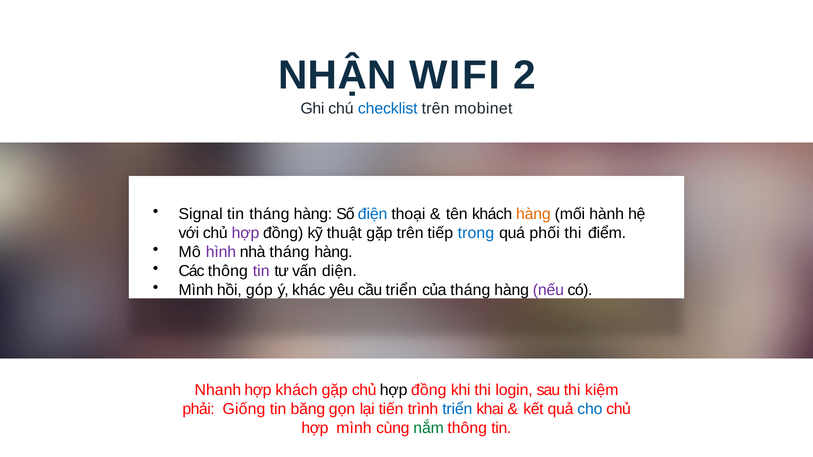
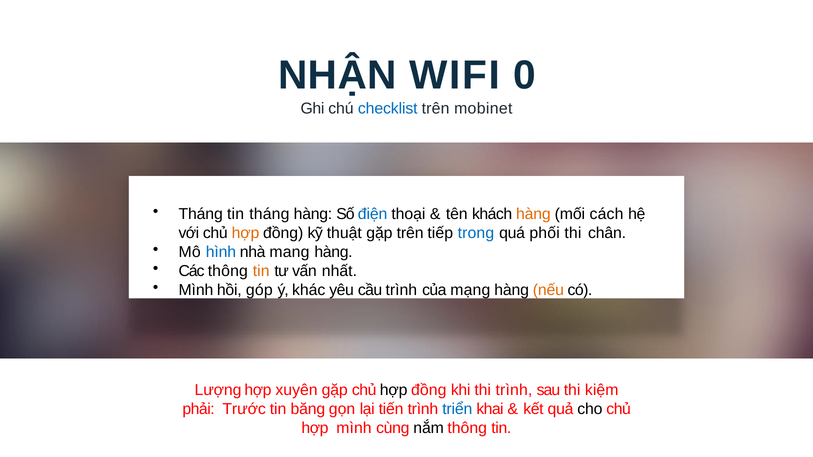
2: 2 -> 0
Signal at (201, 214): Signal -> Tháng
hành: hành -> cách
hợp at (245, 233) colour: purple -> orange
điểm: điểm -> chân
hình colour: purple -> blue
nhà tháng: tháng -> mang
tin at (261, 271) colour: purple -> orange
diện: diện -> nhất
cầu triển: triển -> trình
của tháng: tháng -> mạng
nếu colour: purple -> orange
Nhanh: Nhanh -> Lượng
hợp khách: khách -> xuyên
thi login: login -> trình
Giống: Giống -> Trước
cho colour: blue -> black
nắm colour: green -> black
